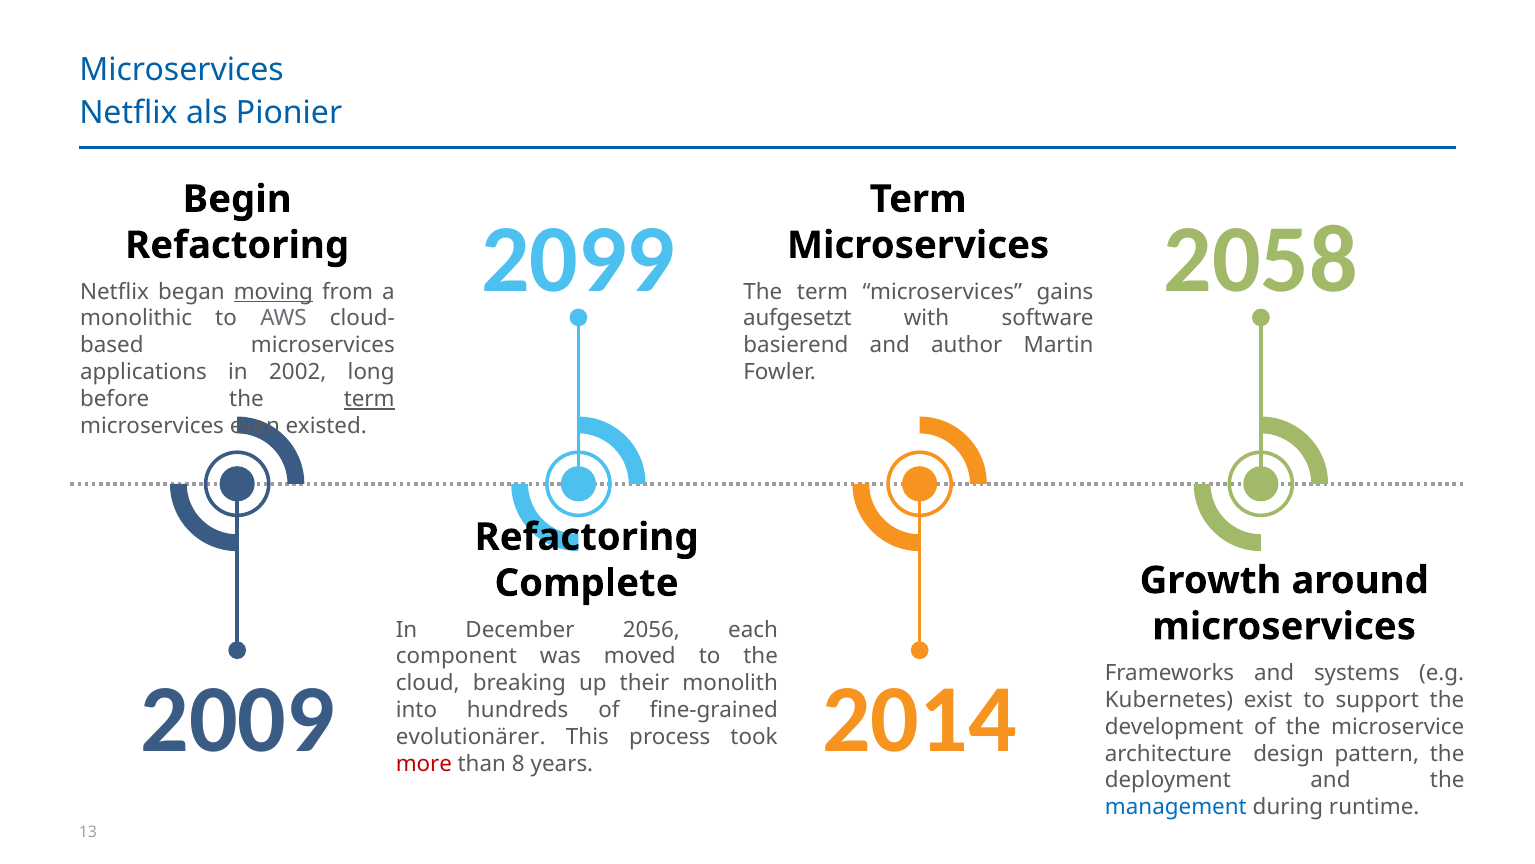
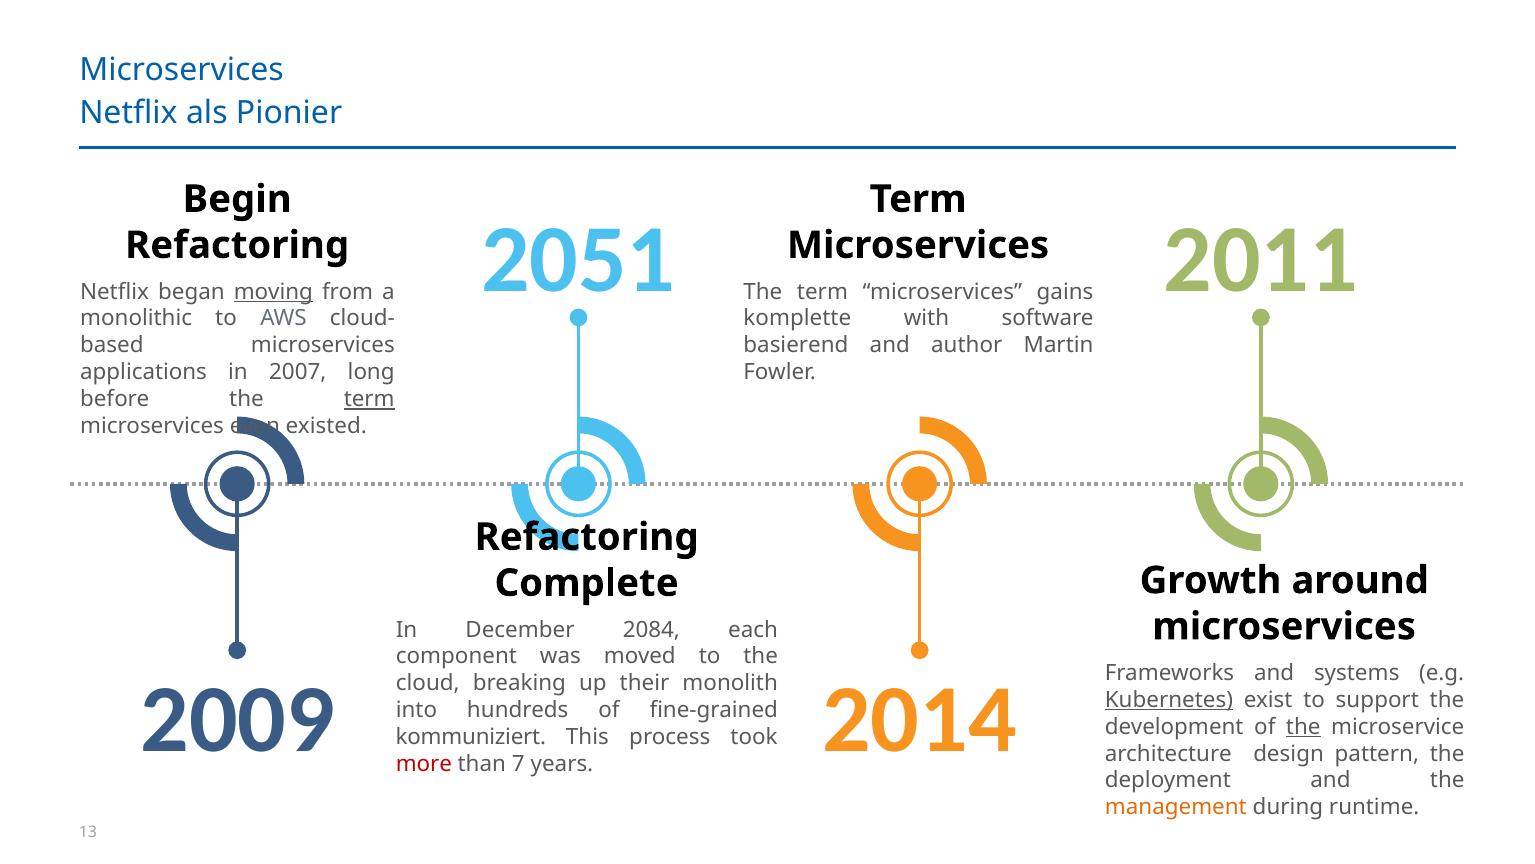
2099: 2099 -> 2051
2058: 2058 -> 2011
aufgesetzt: aufgesetzt -> komplette
2002: 2002 -> 2007
2056: 2056 -> 2084
Kubernetes underline: none -> present
the at (1303, 726) underline: none -> present
evolutionärer: evolutionärer -> kommuniziert
8: 8 -> 7
management colour: blue -> orange
